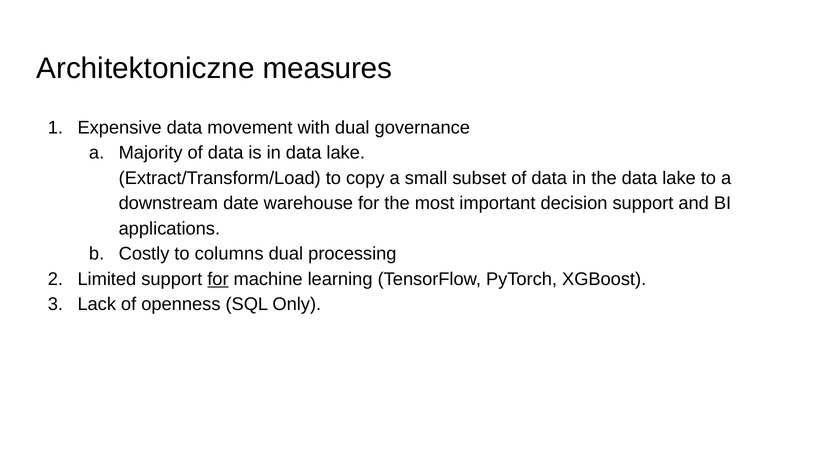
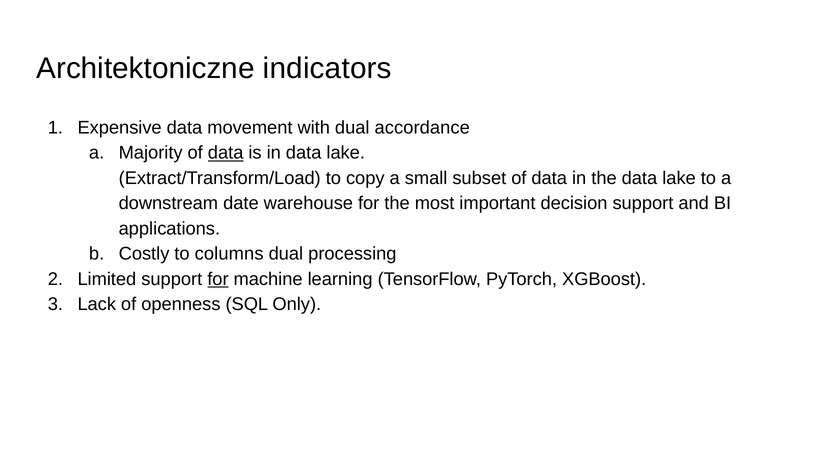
measures: measures -> indicators
governance: governance -> accordance
data at (226, 153) underline: none -> present
